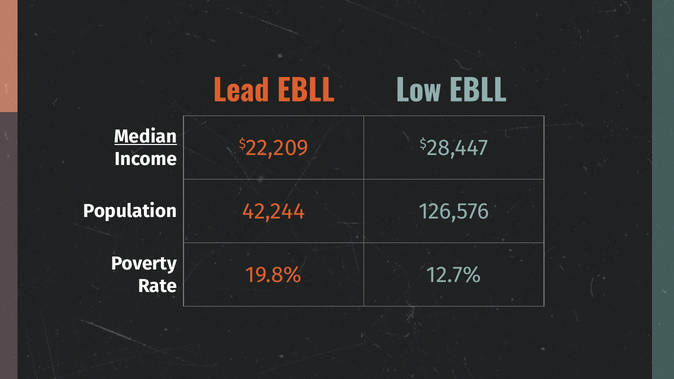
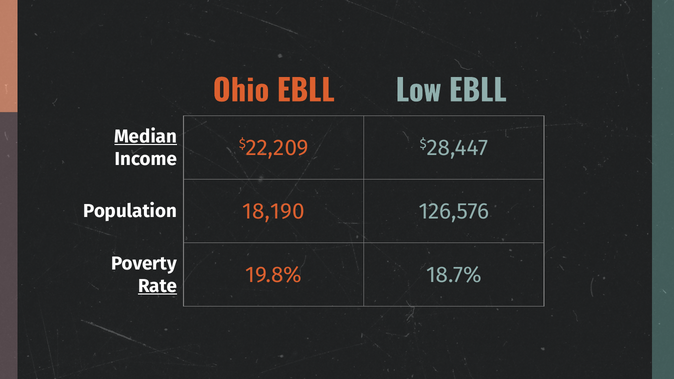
Lead: Lead -> Ohio
42,244: 42,244 -> 18,190
Rate underline: none -> present
12.7%: 12.7% -> 18.7%
